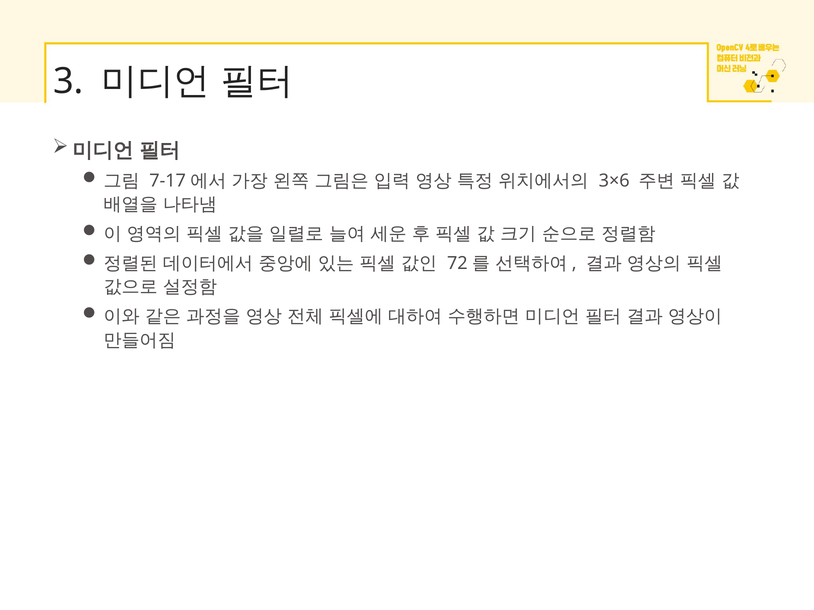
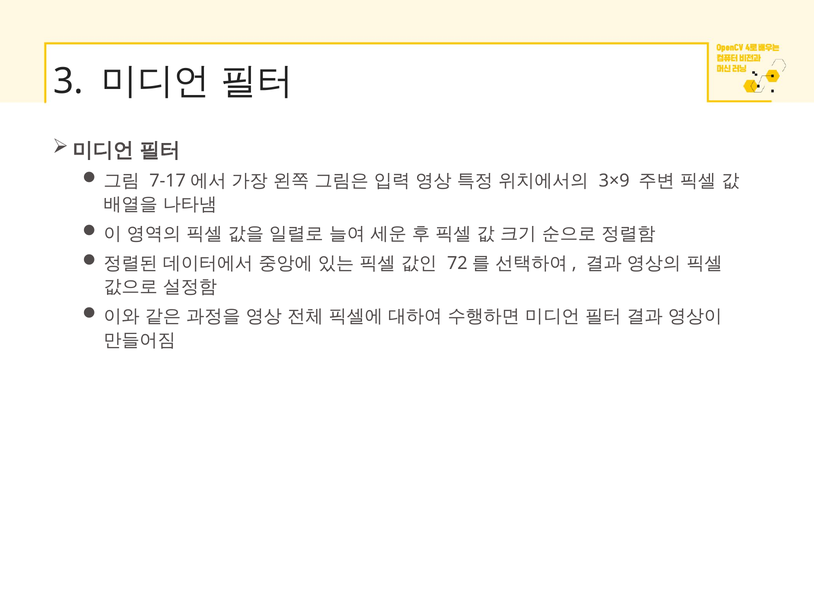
3×6: 3×6 -> 3×9
